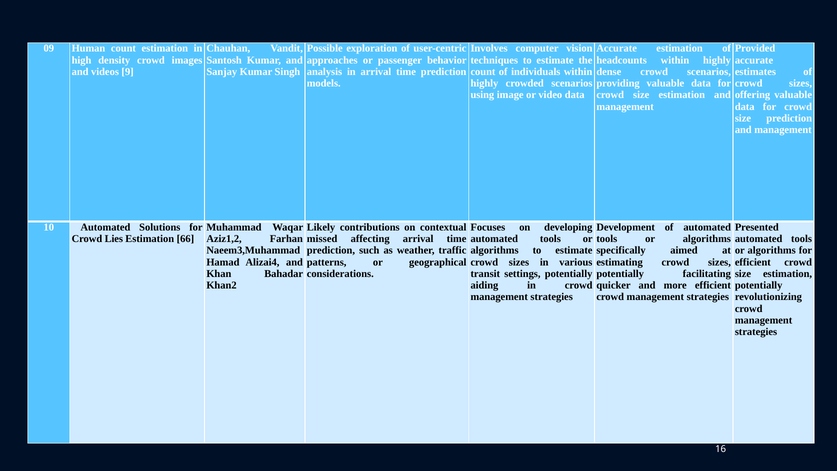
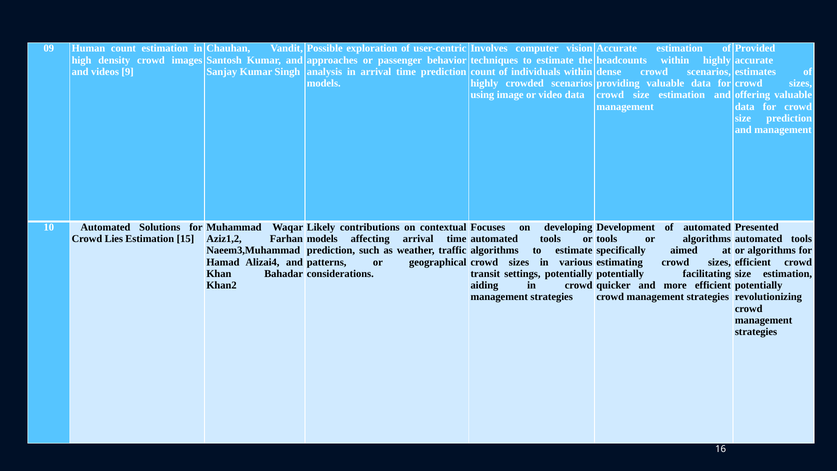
66: 66 -> 15
missed at (322, 239): missed -> models
